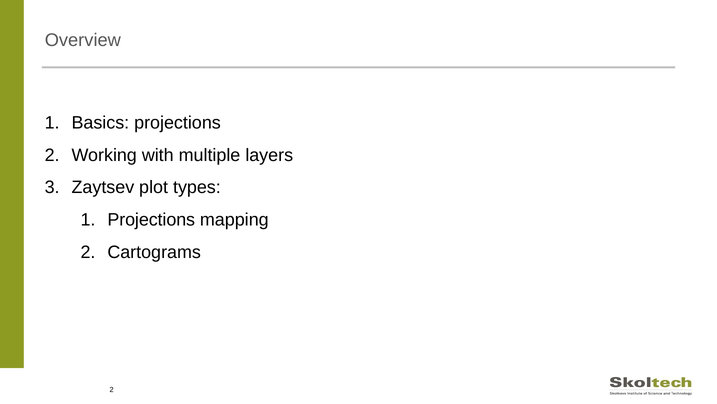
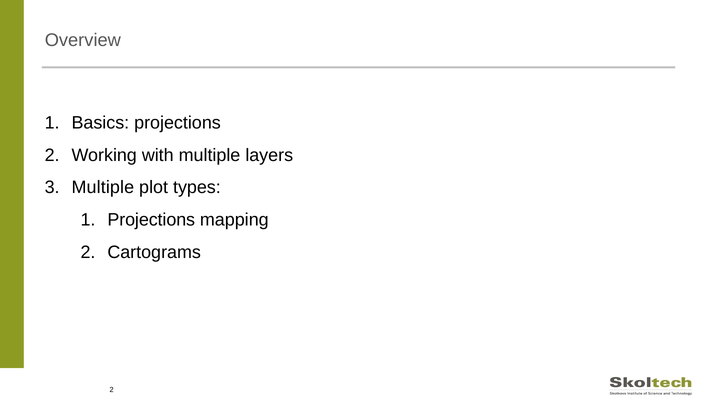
Zaytsev at (103, 187): Zaytsev -> Multiple
